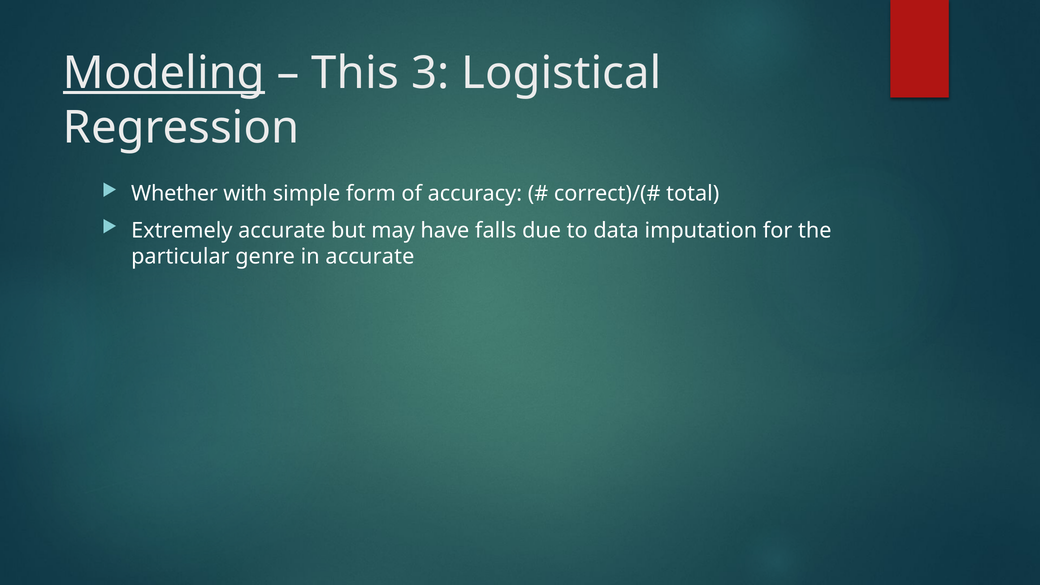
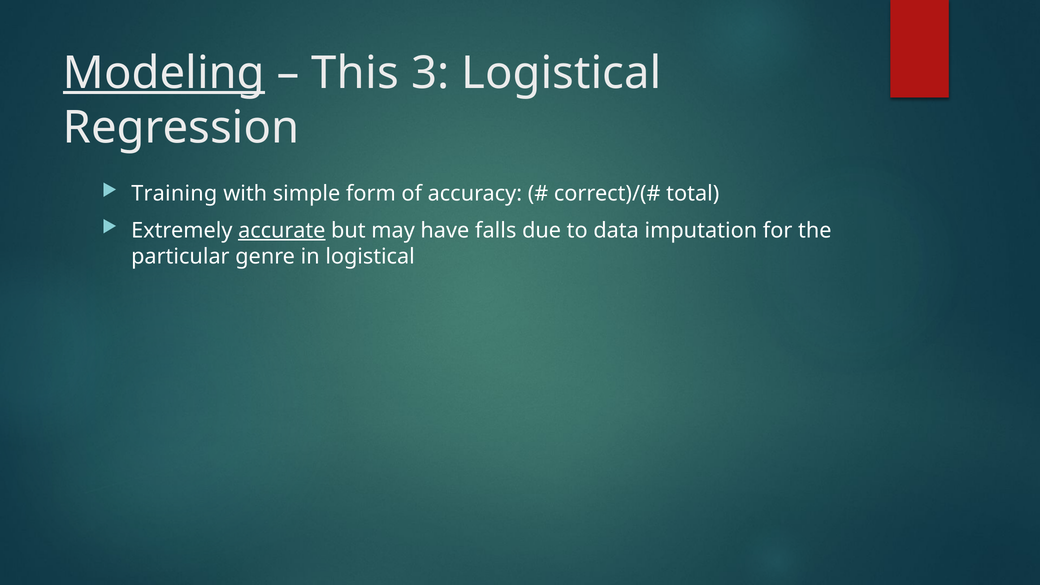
Whether: Whether -> Training
accurate at (282, 230) underline: none -> present
in accurate: accurate -> logistical
